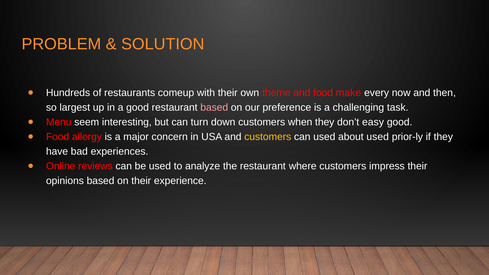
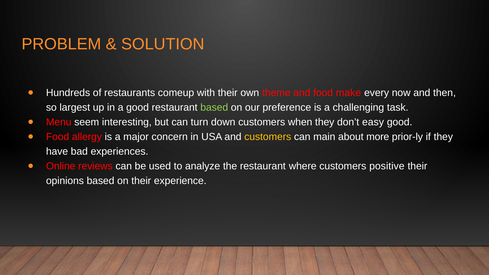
based at (214, 107) colour: pink -> light green
can used: used -> main
about used: used -> more
impress: impress -> positive
